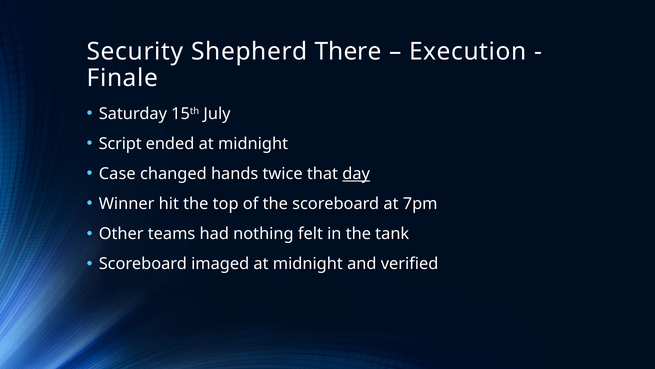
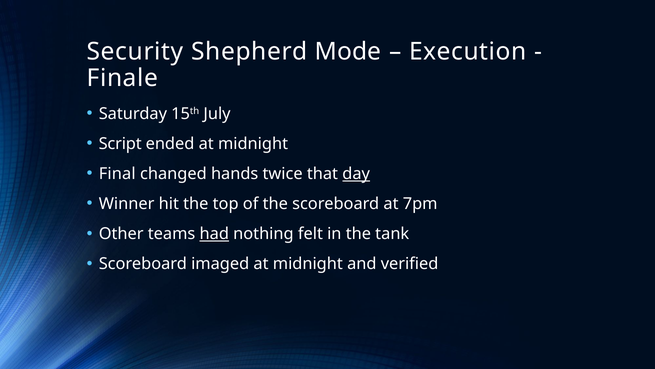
There: There -> Mode
Case: Case -> Final
had underline: none -> present
